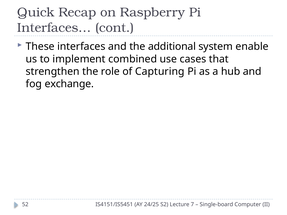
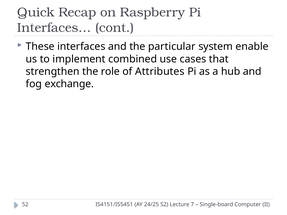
additional: additional -> particular
Capturing: Capturing -> Attributes
